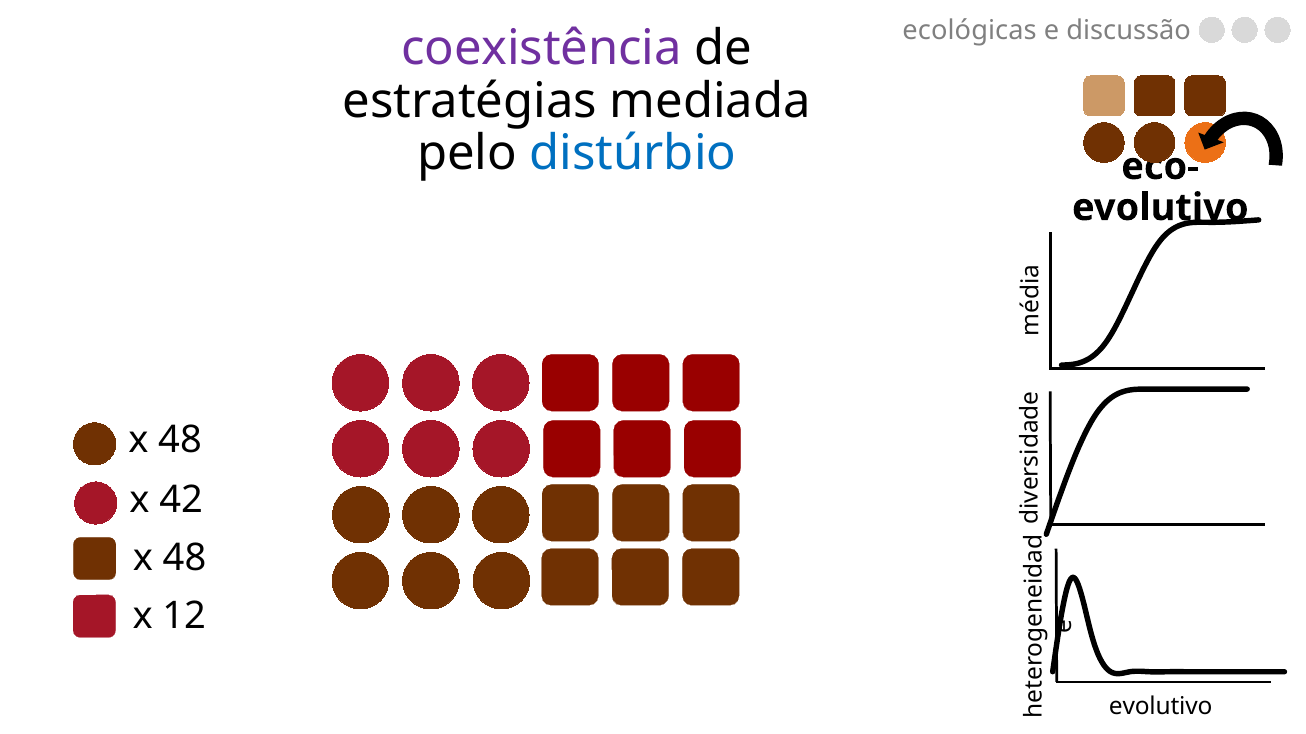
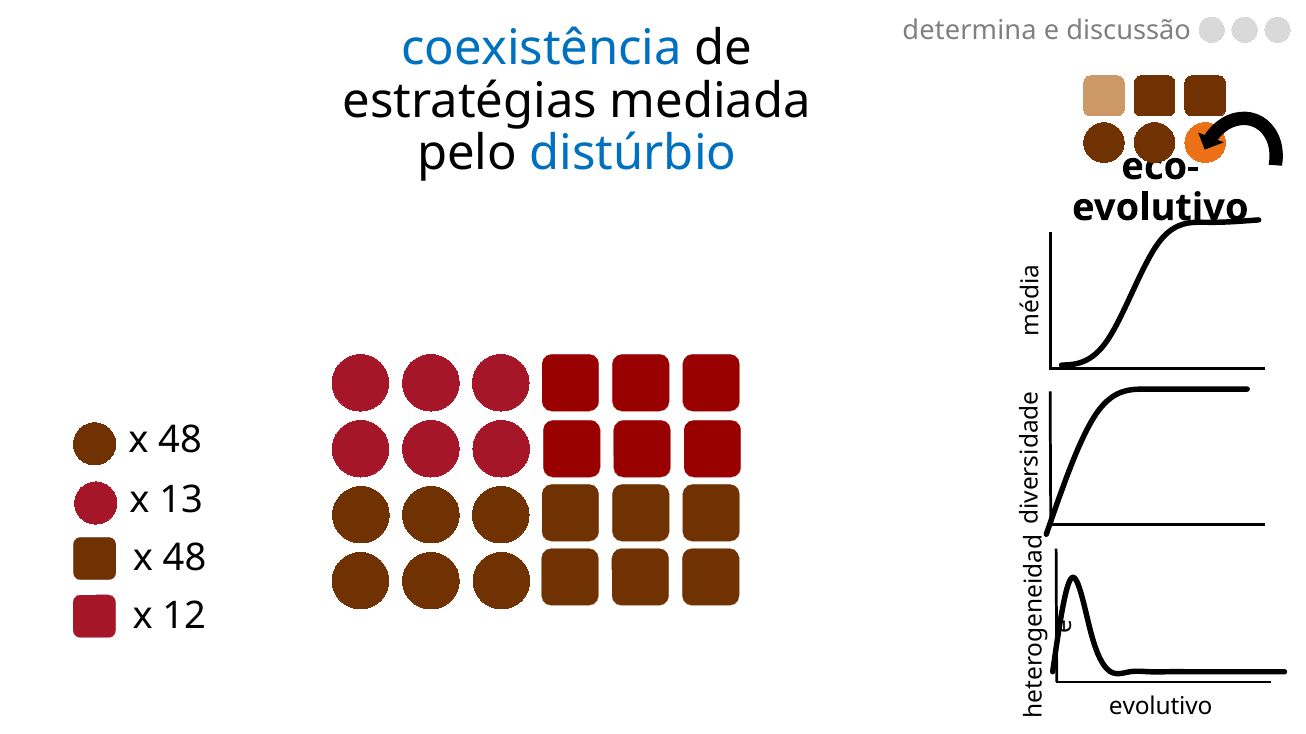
ecológicas: ecológicas -> determina
coexistência colour: purple -> blue
42: 42 -> 13
